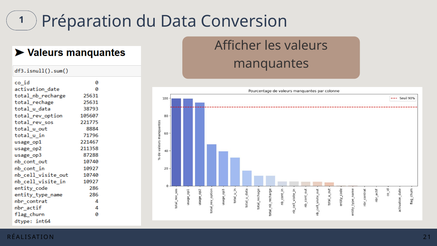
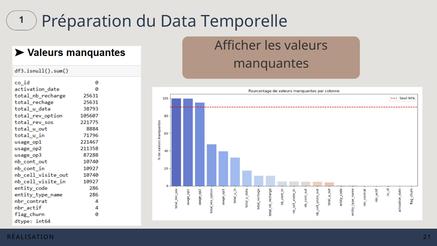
Conversion: Conversion -> Temporelle
